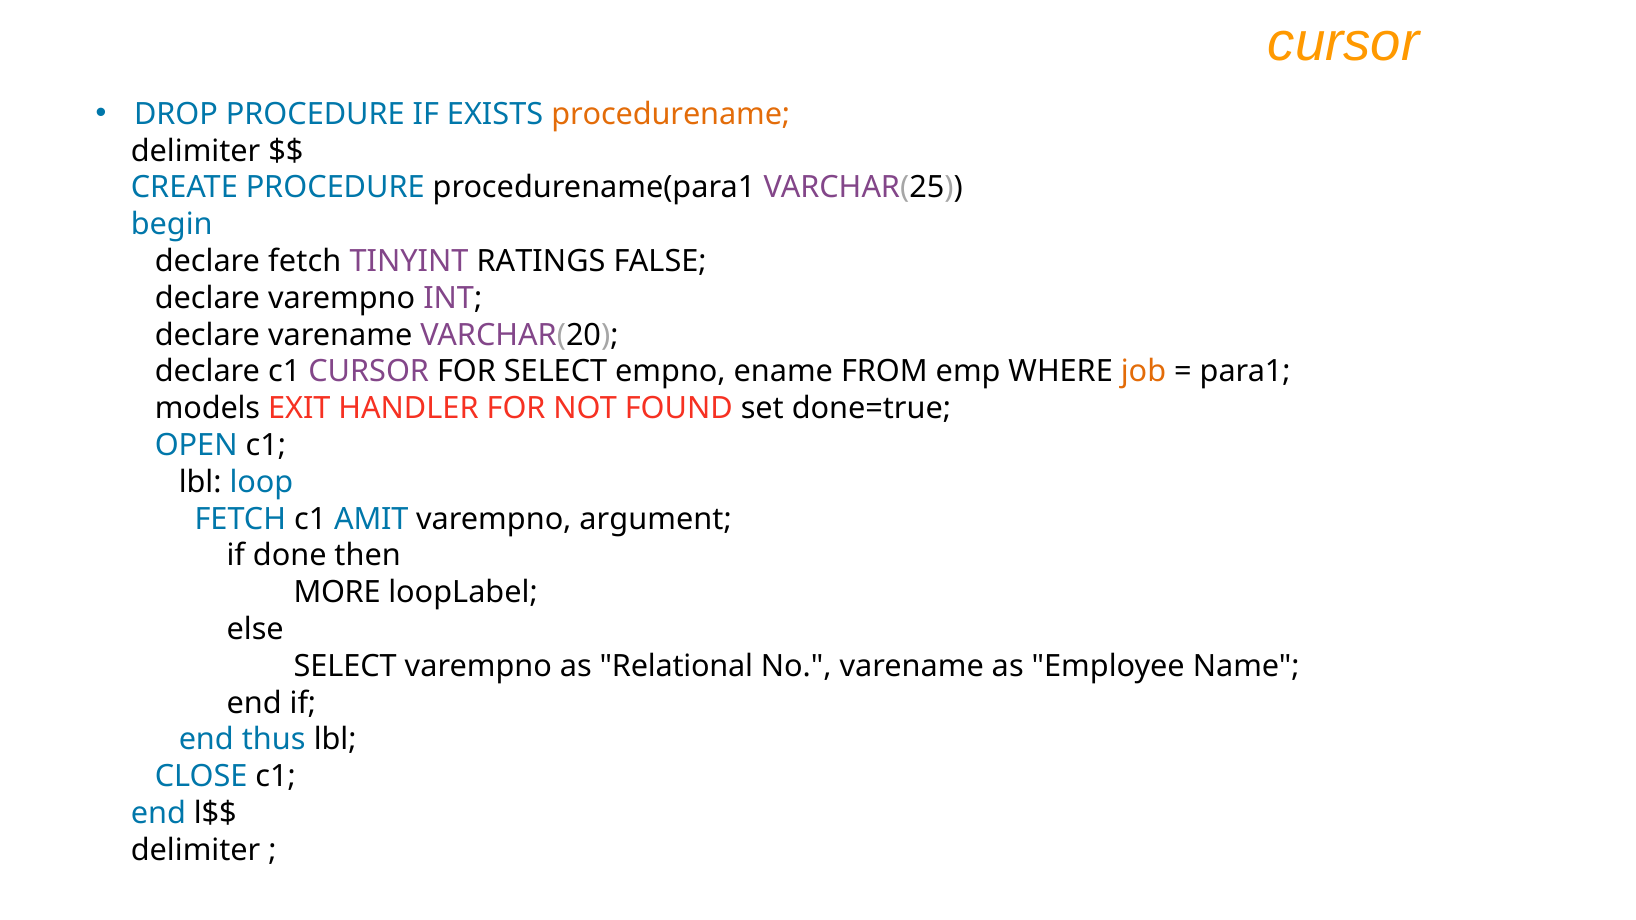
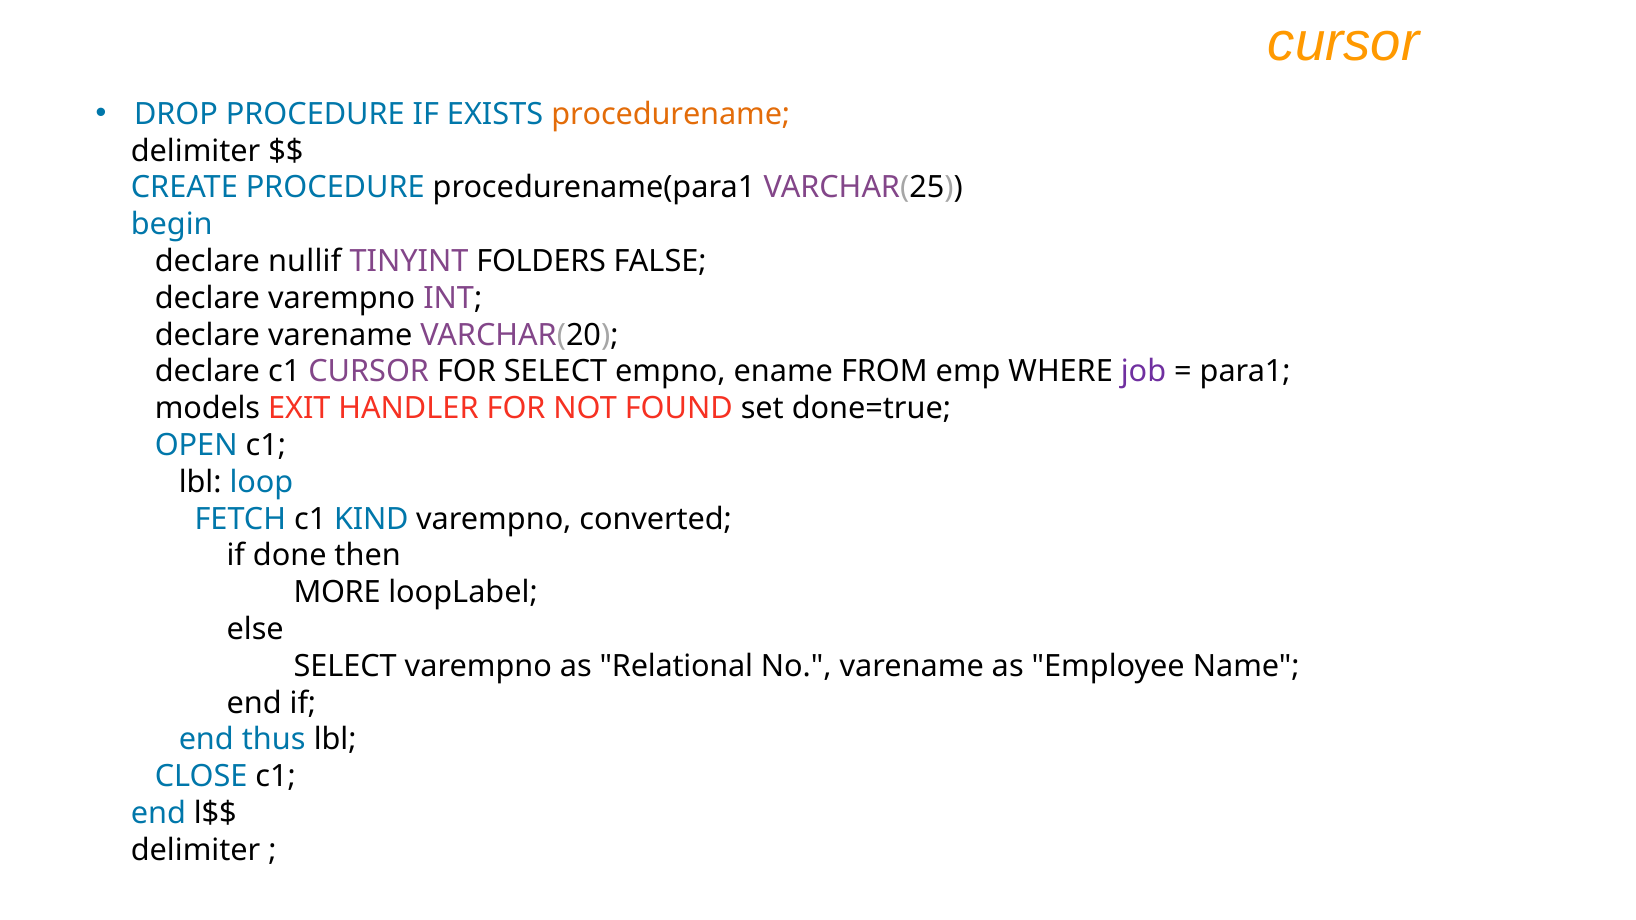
declare fetch: fetch -> nullif
RATINGS: RATINGS -> FOLDERS
job colour: orange -> purple
AMIT: AMIT -> KIND
argument: argument -> converted
